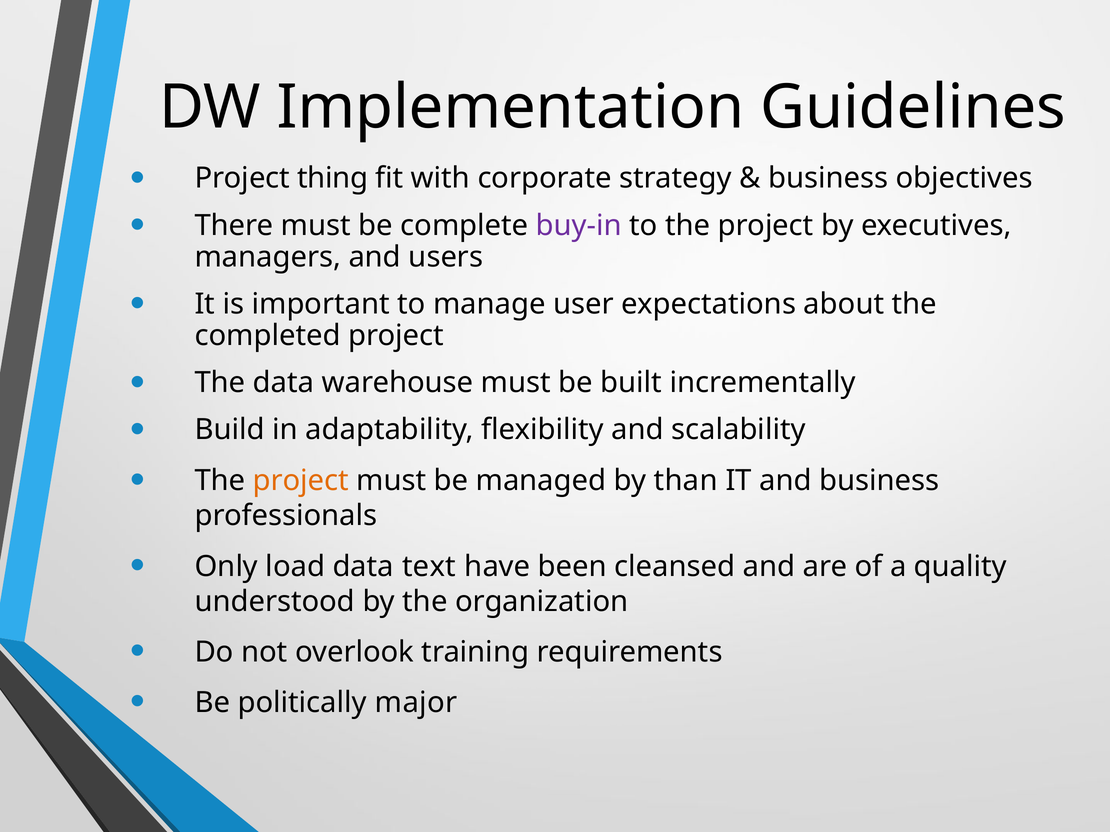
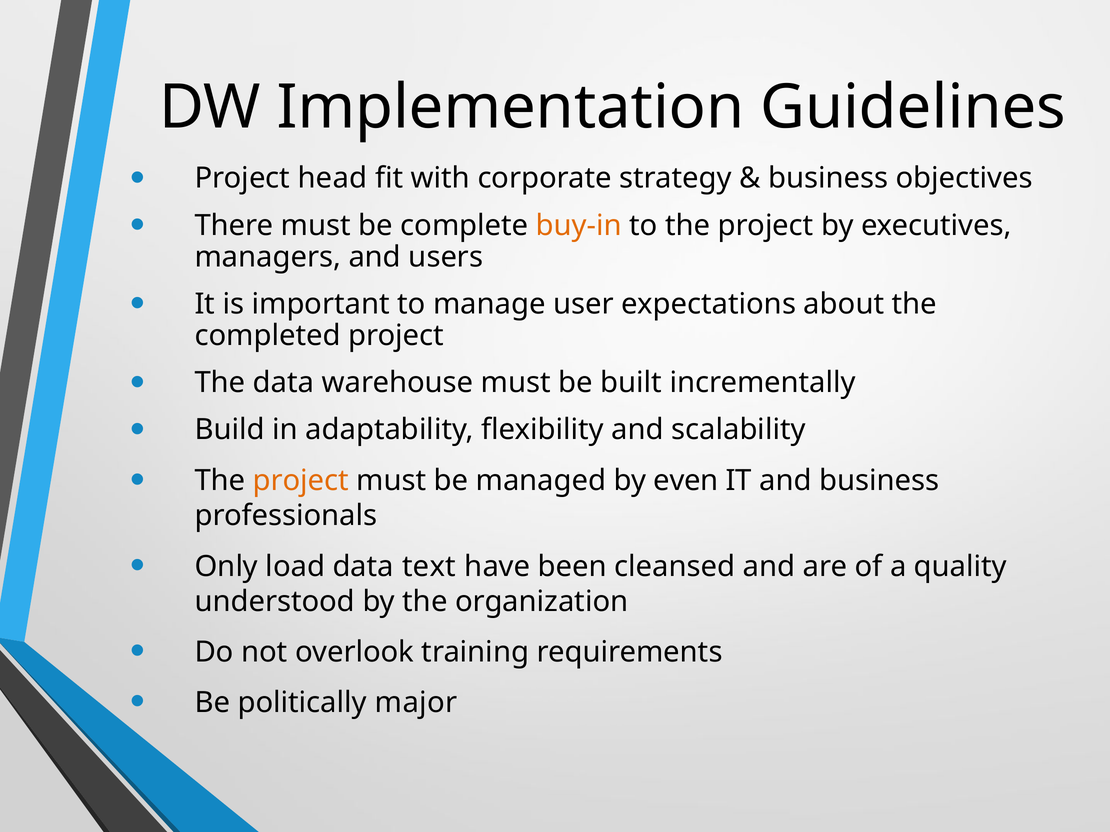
thing: thing -> head
buy-in colour: purple -> orange
than: than -> even
